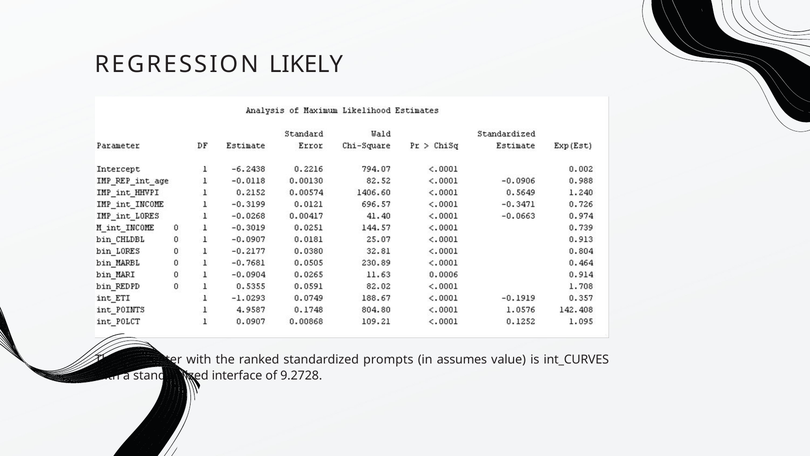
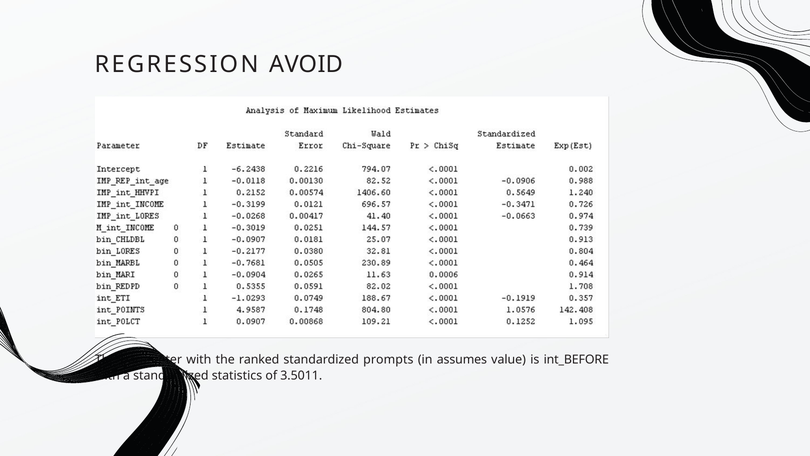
LIKELY: LIKELY -> AVOID
int_CURVES: int_CURVES -> int_BEFORE
interface: interface -> statistics
9.2728: 9.2728 -> 3.5011
